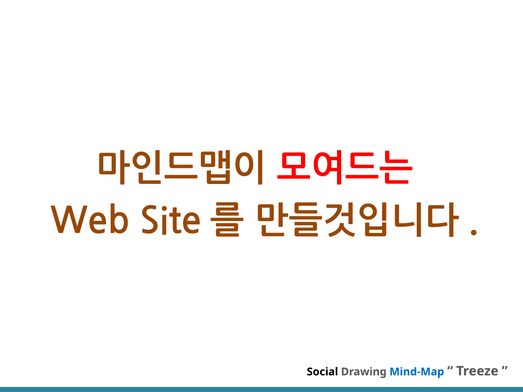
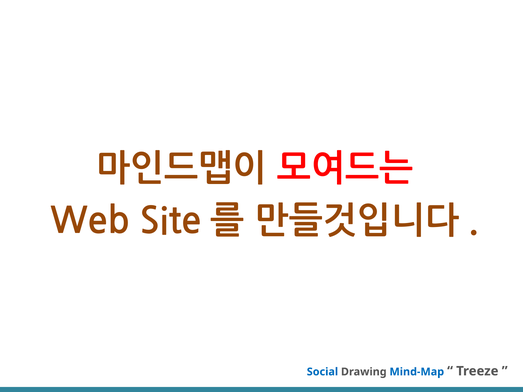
Social colour: black -> blue
